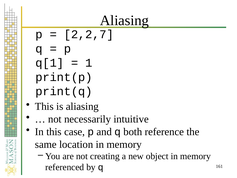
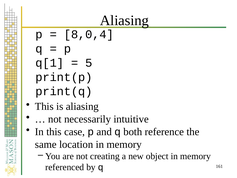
2,2,7: 2,2,7 -> 8,0,4
1: 1 -> 5
